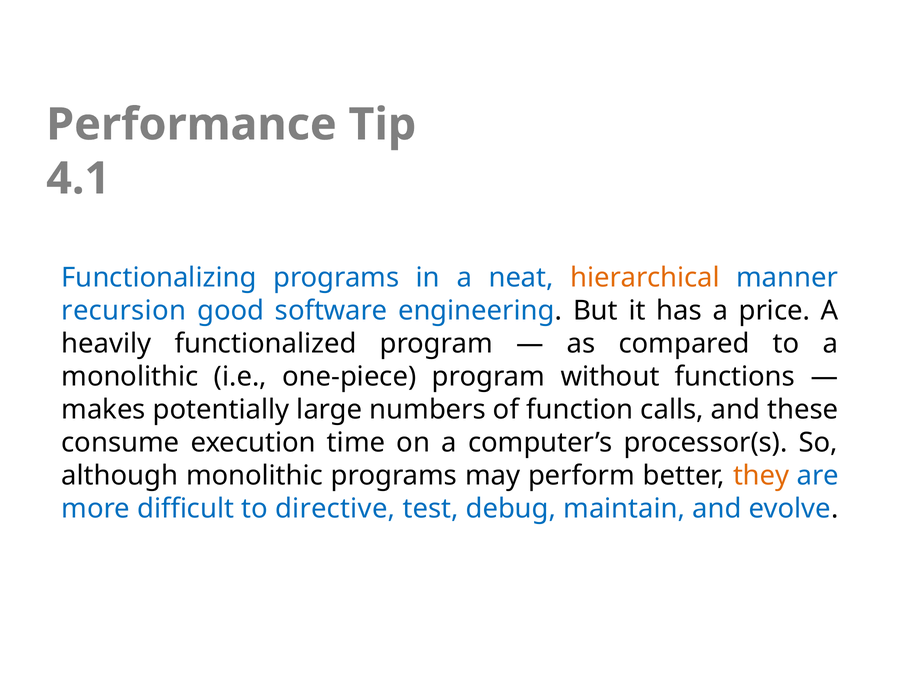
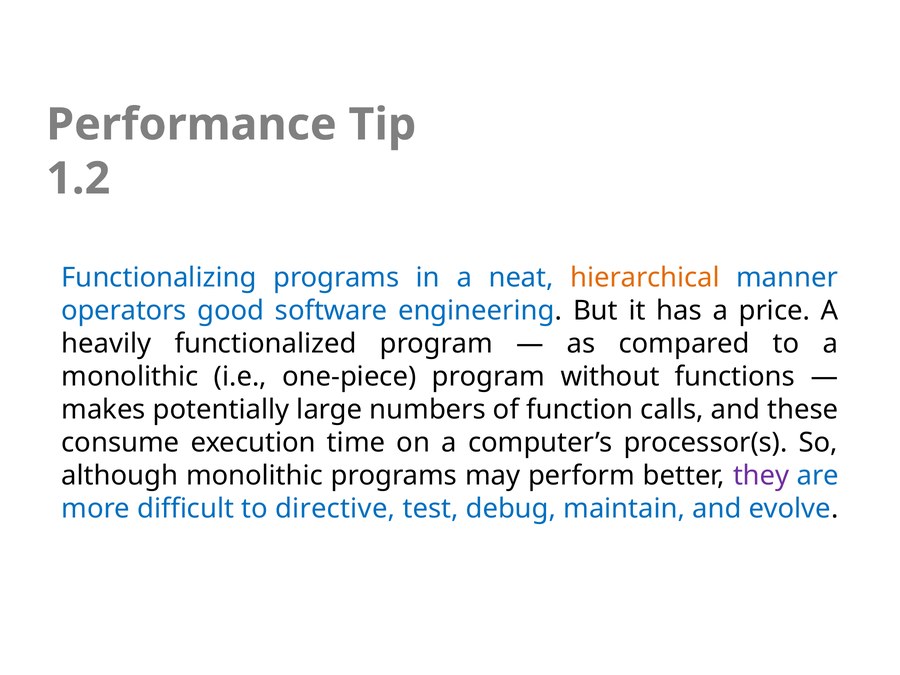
4.1: 4.1 -> 1.2
recursion: recursion -> operators
they colour: orange -> purple
